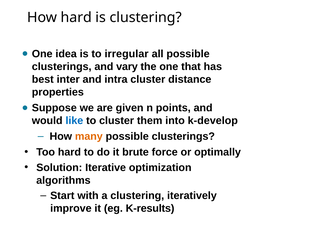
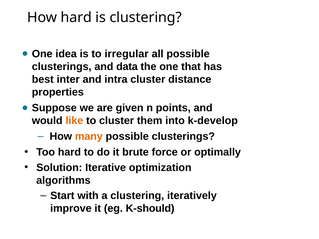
vary: vary -> data
like colour: blue -> orange
K-results: K-results -> K-should
